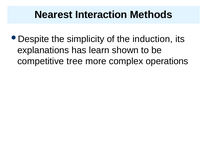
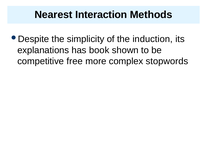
learn: learn -> book
tree: tree -> free
operations: operations -> stopwords
